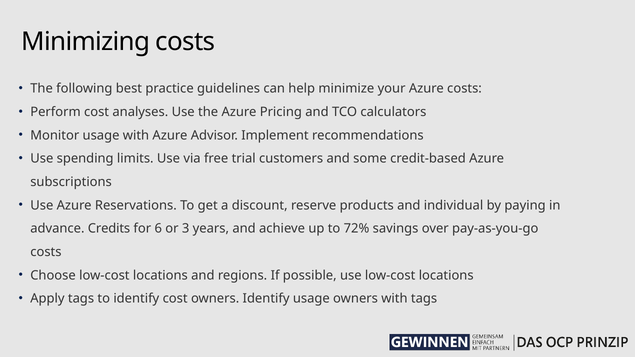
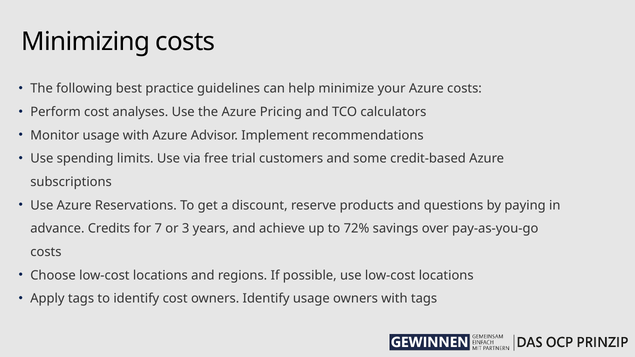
individual: individual -> questions
6: 6 -> 7
